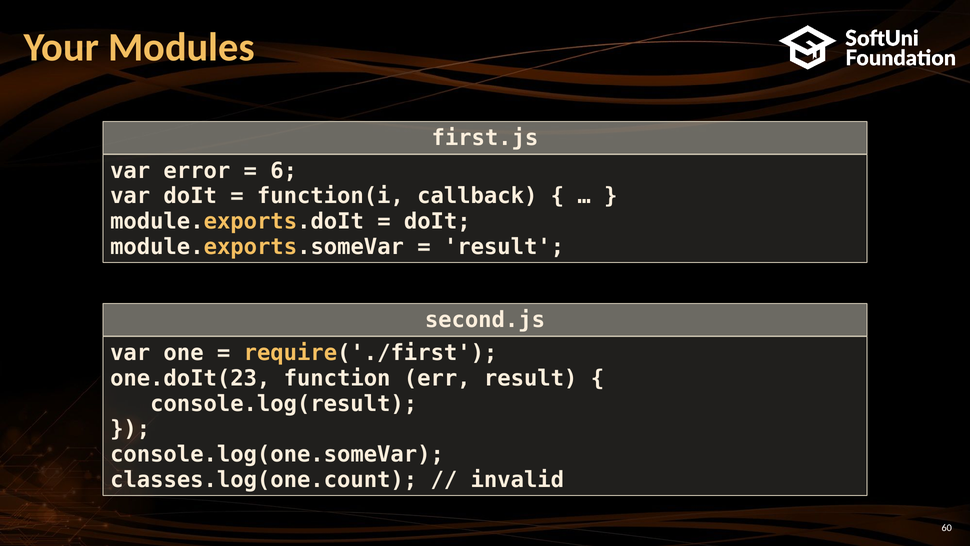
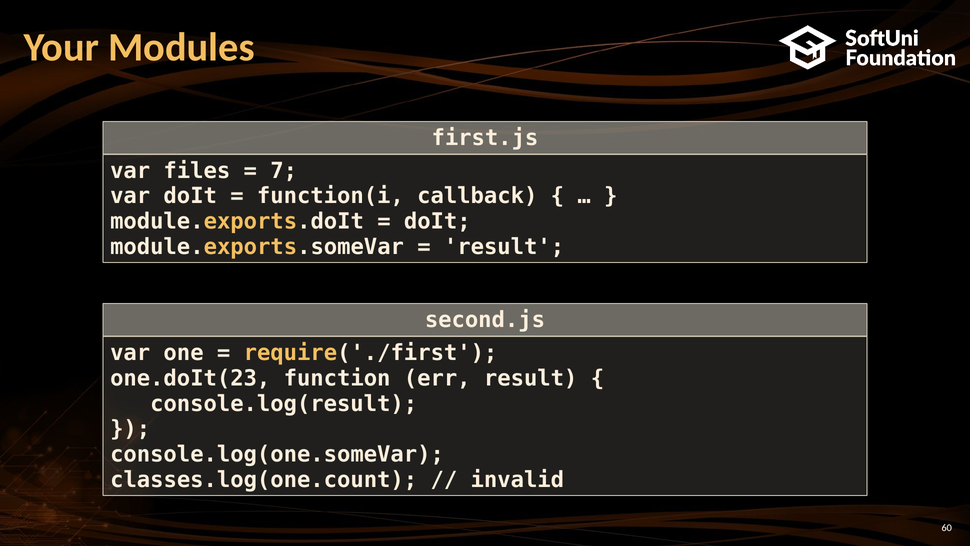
error: error -> files
6: 6 -> 7
